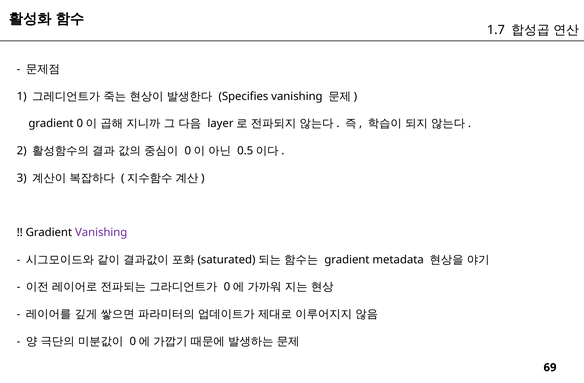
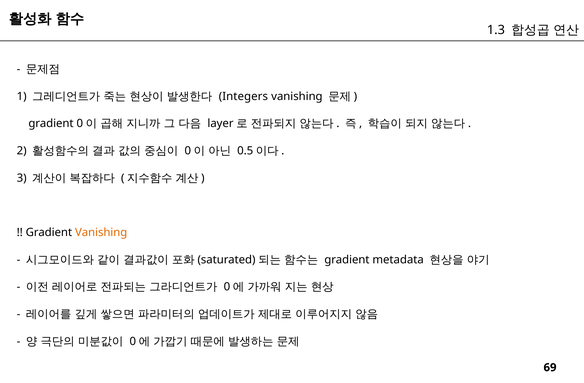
1.7: 1.7 -> 1.3
Specifies: Specifies -> Integers
Vanishing at (101, 233) colour: purple -> orange
